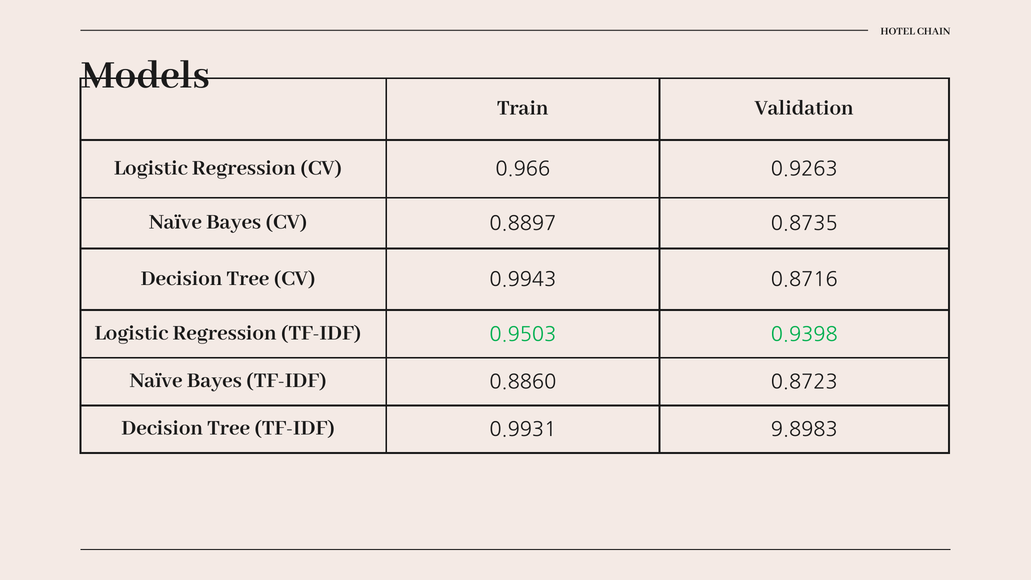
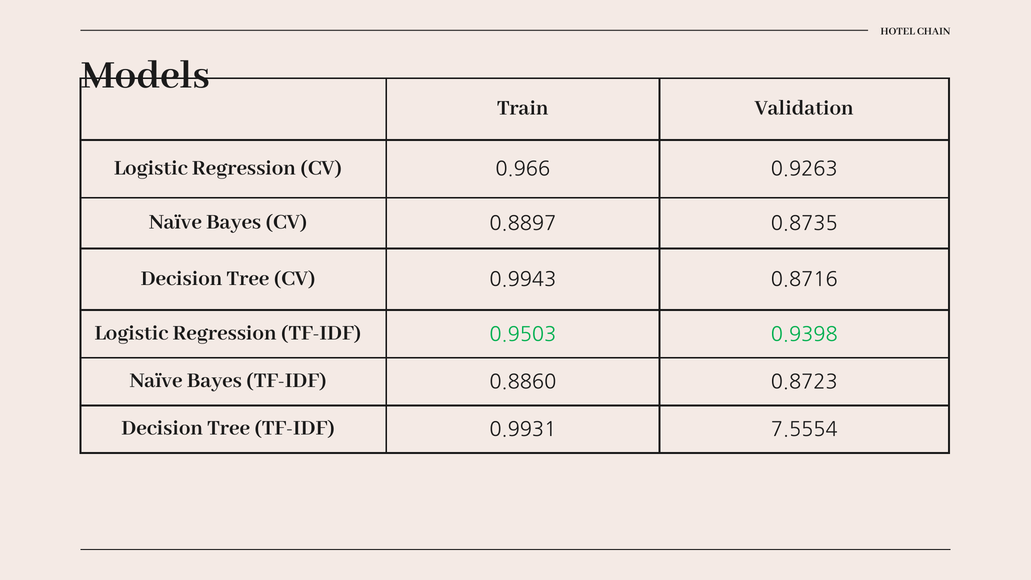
9.8983: 9.8983 -> 7.5554
